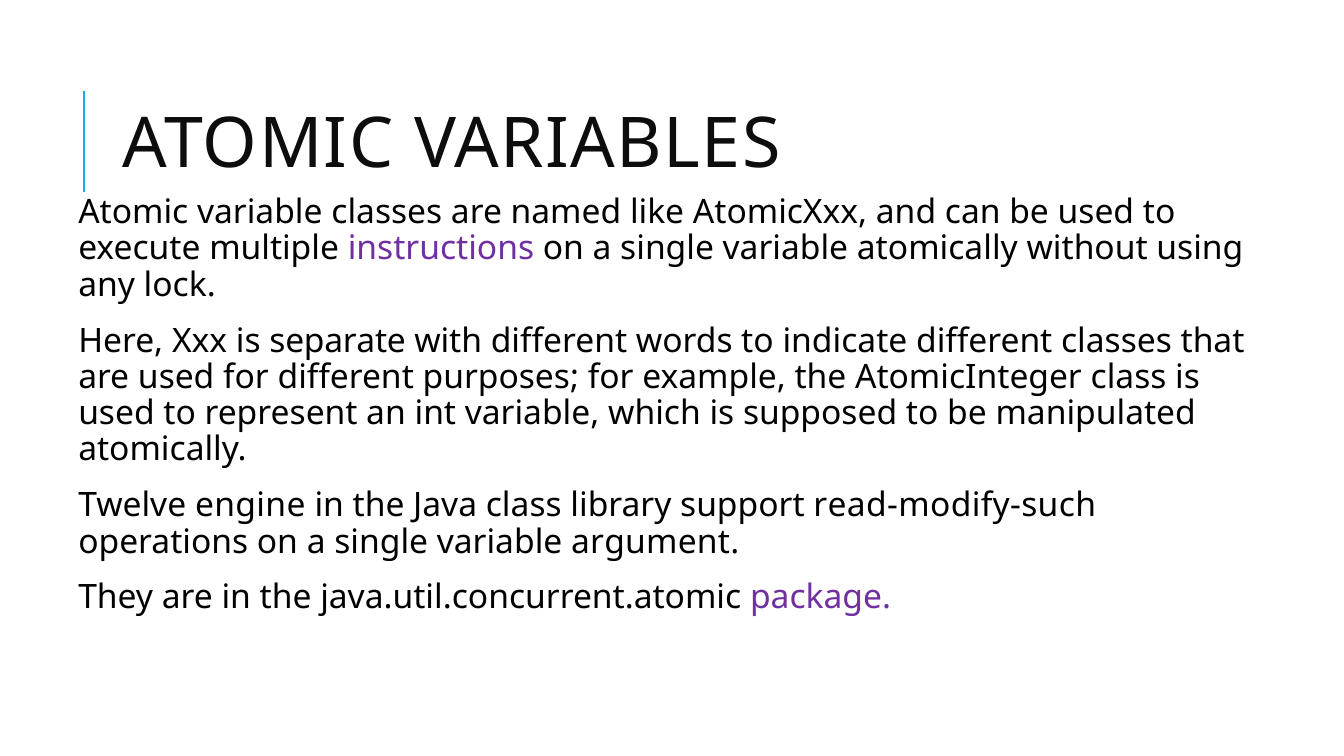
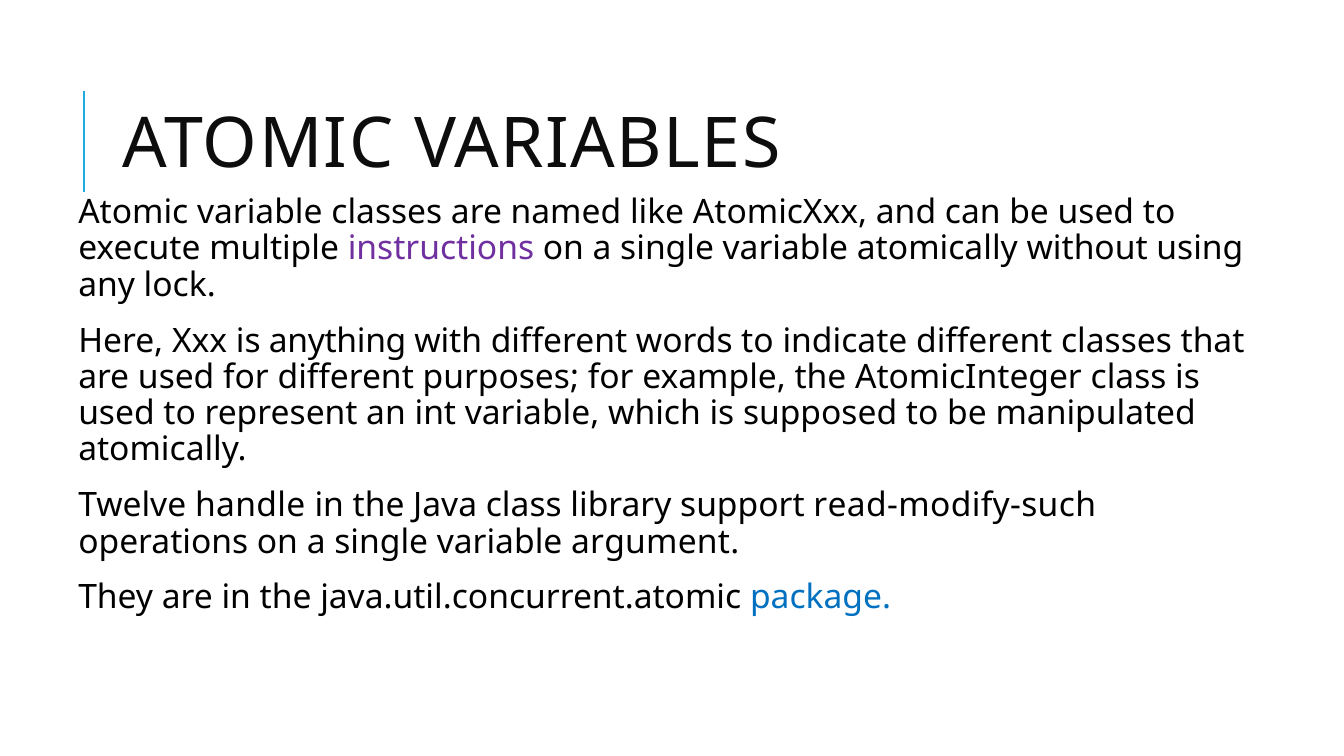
separate: separate -> anything
engine: engine -> handle
package colour: purple -> blue
